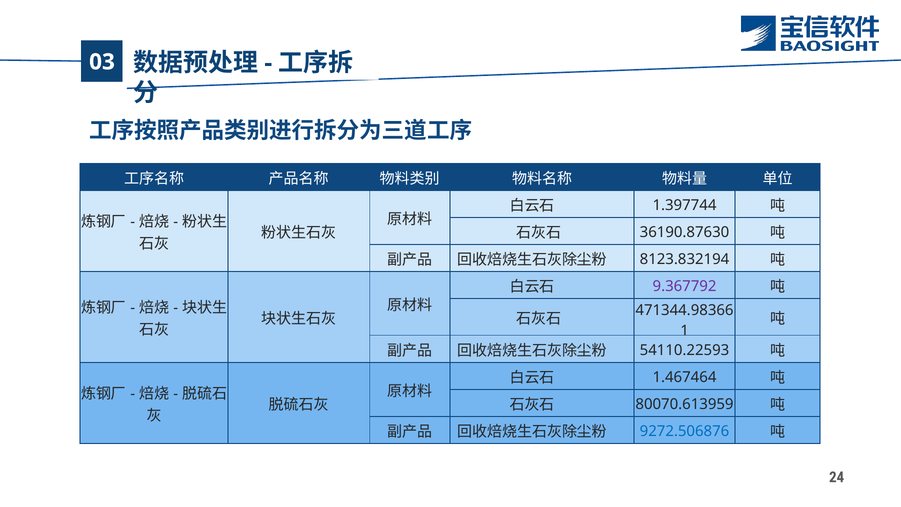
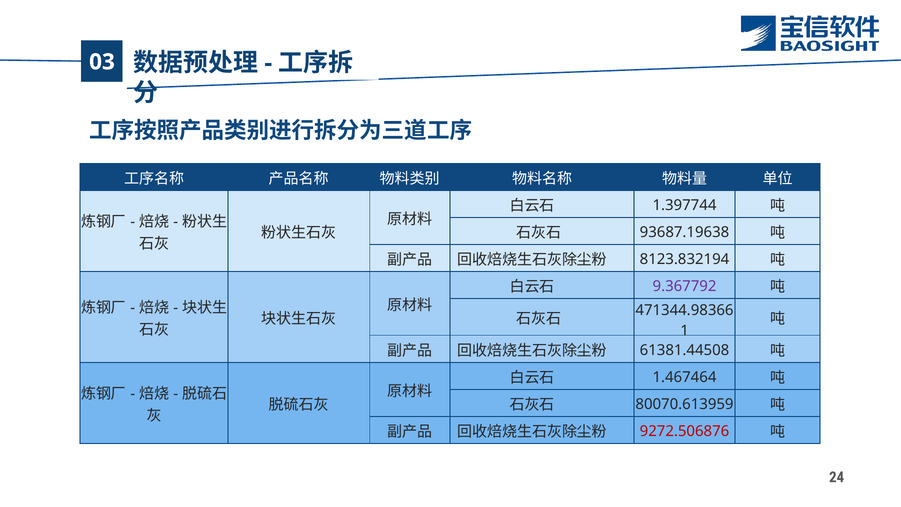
36190.87630: 36190.87630 -> 93687.19638
54110.22593: 54110.22593 -> 61381.44508
9272.506876 colour: blue -> red
